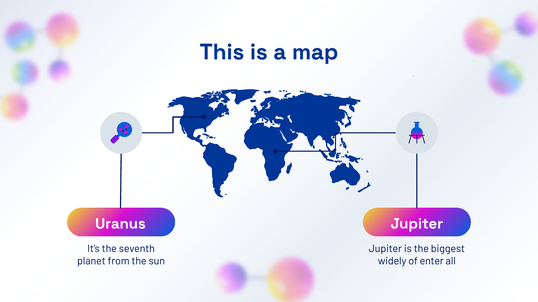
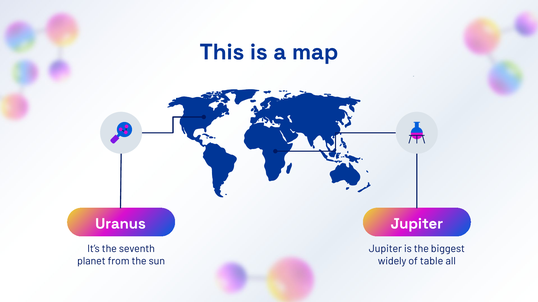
enter: enter -> table
